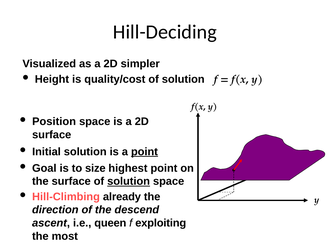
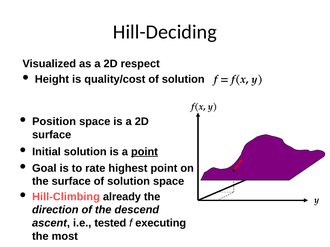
simpler: simpler -> respect
size: size -> rate
solution at (129, 182) underline: present -> none
queen: queen -> tested
exploiting: exploiting -> executing
